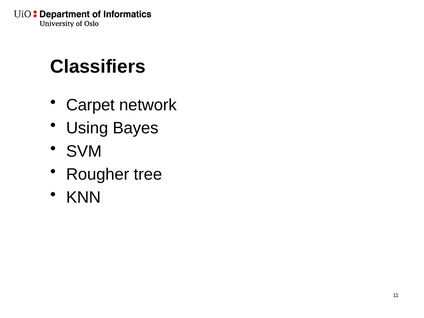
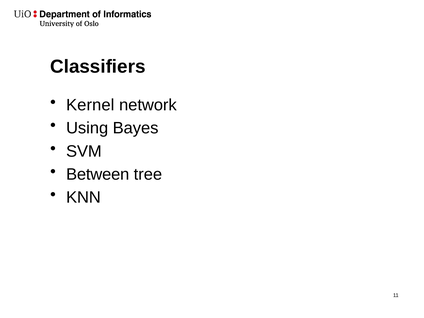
Carpet: Carpet -> Kernel
Rougher: Rougher -> Between
